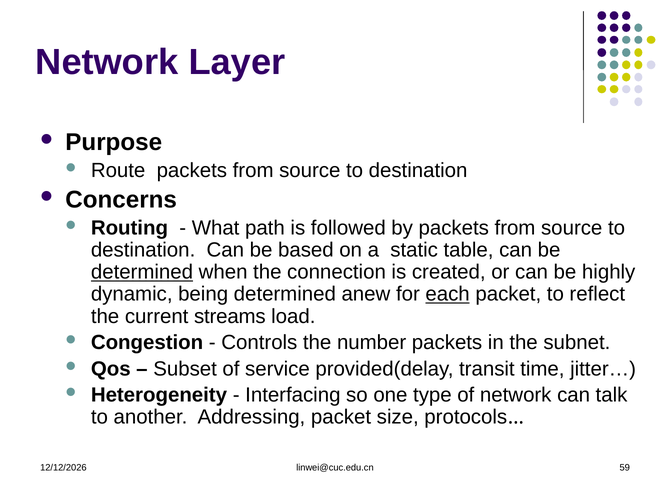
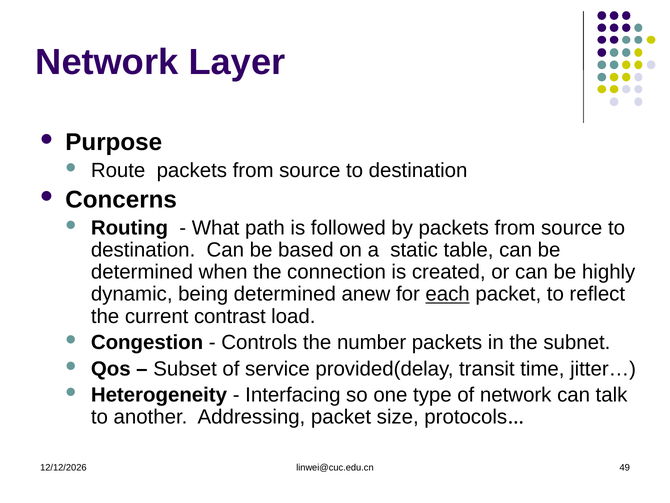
determined at (142, 272) underline: present -> none
streams: streams -> contrast
59: 59 -> 49
